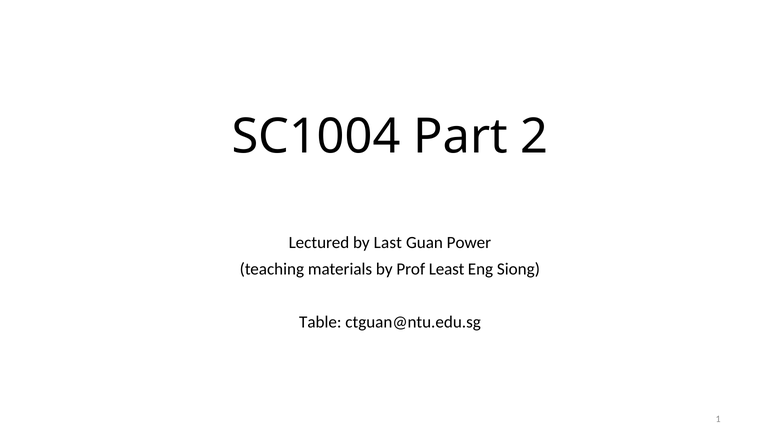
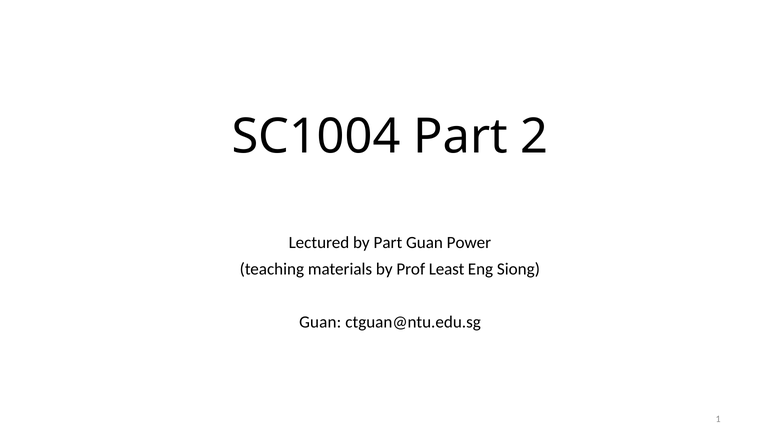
by Last: Last -> Part
Table at (320, 322): Table -> Guan
